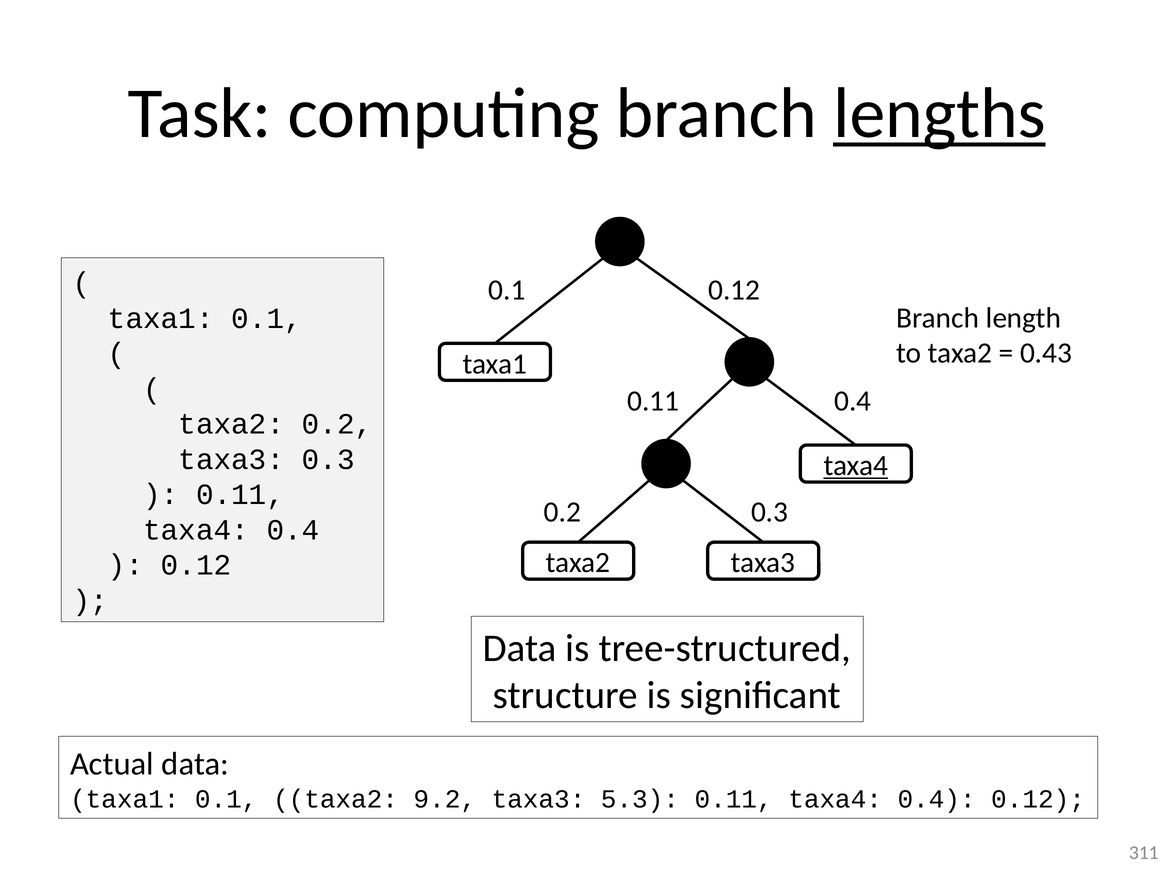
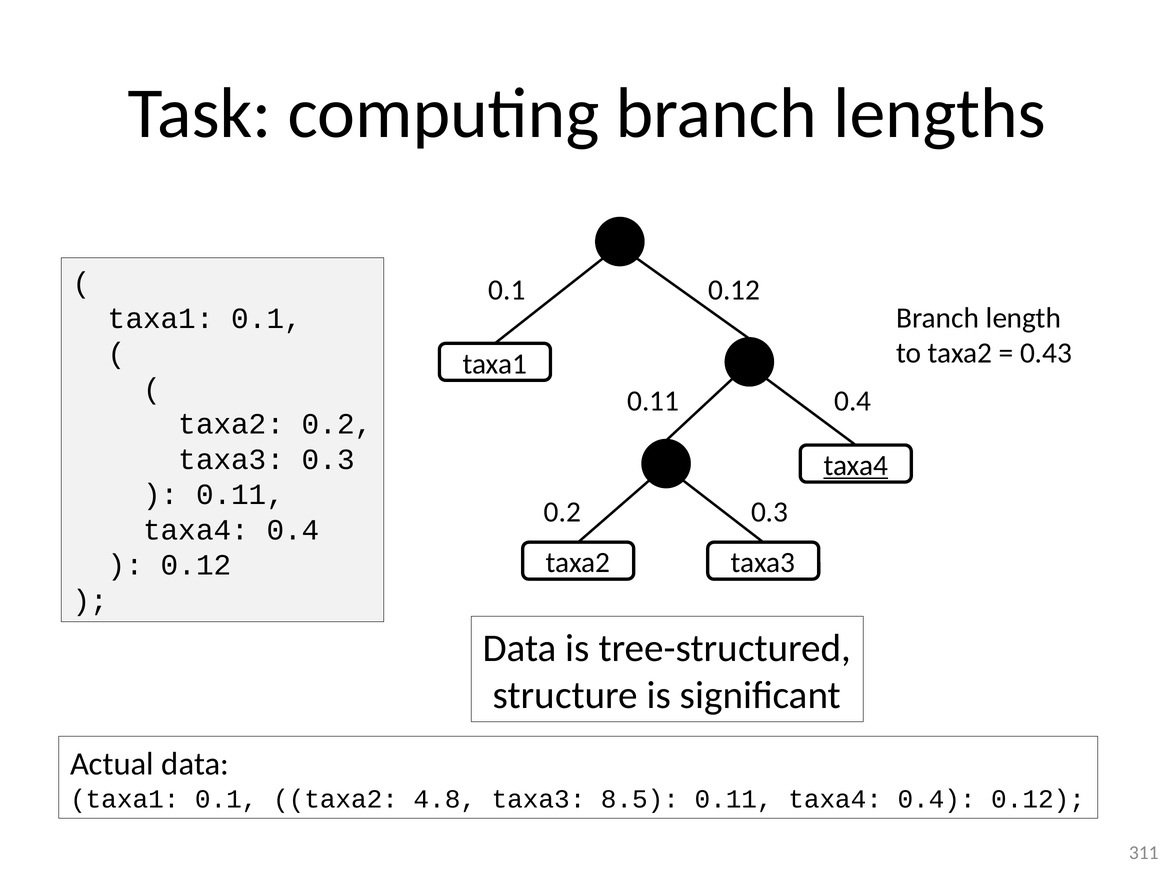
lengths underline: present -> none
9.2: 9.2 -> 4.8
5.3: 5.3 -> 8.5
